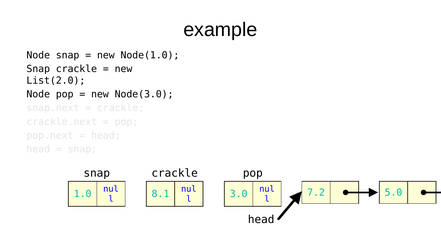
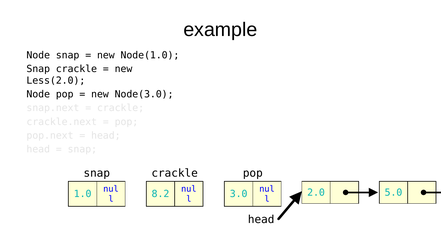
List(2.0: List(2.0 -> Less(2.0
7.2: 7.2 -> 2.0
8.1: 8.1 -> 8.2
